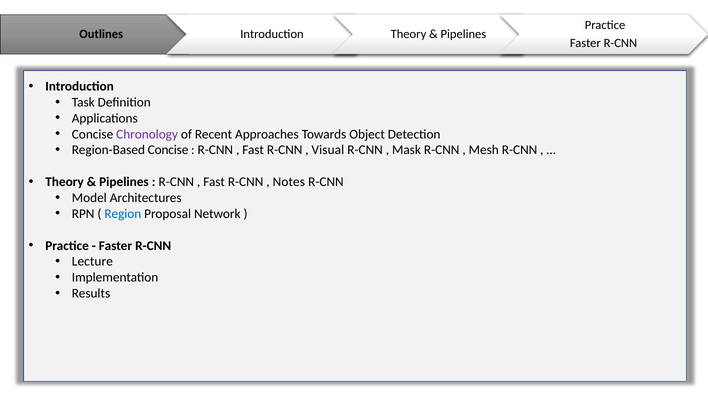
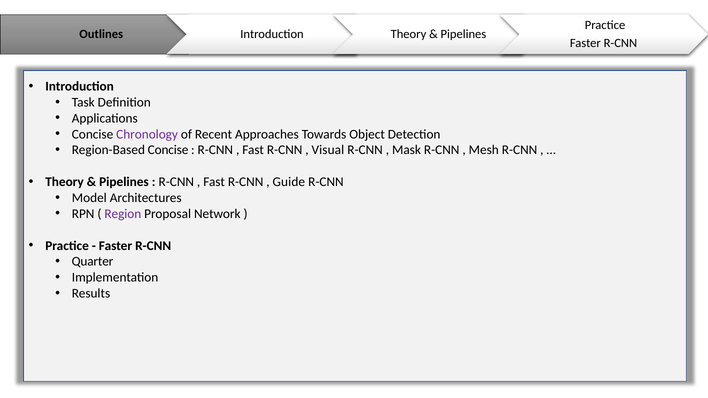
Notes: Notes -> Guide
Region colour: blue -> purple
Lecture: Lecture -> Quarter
